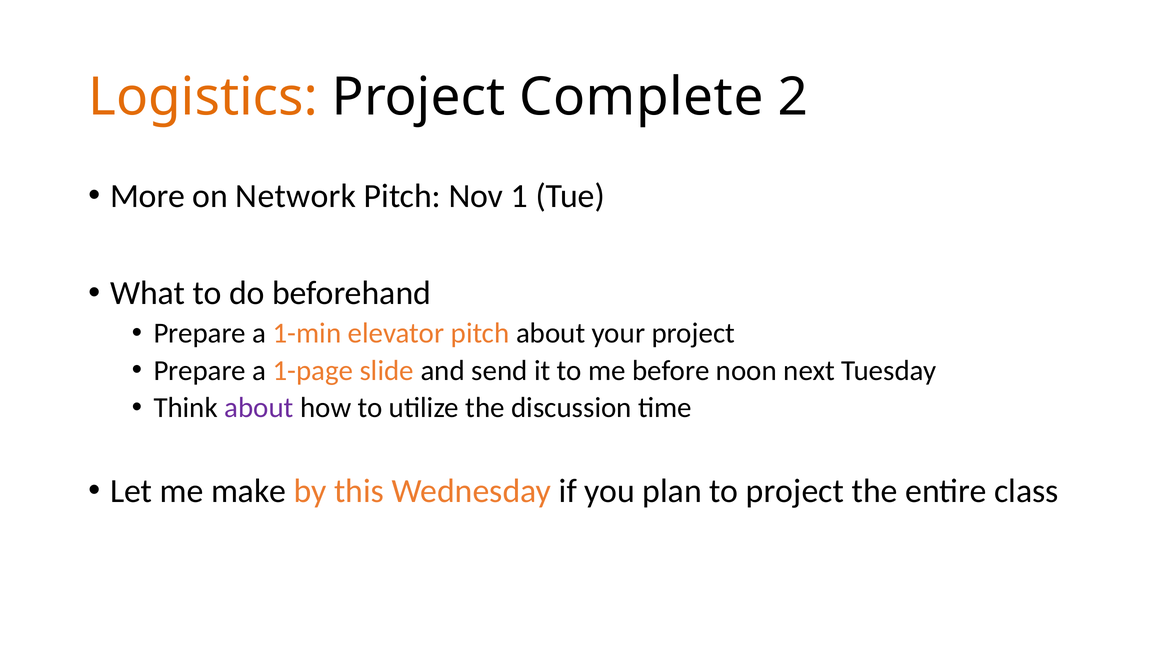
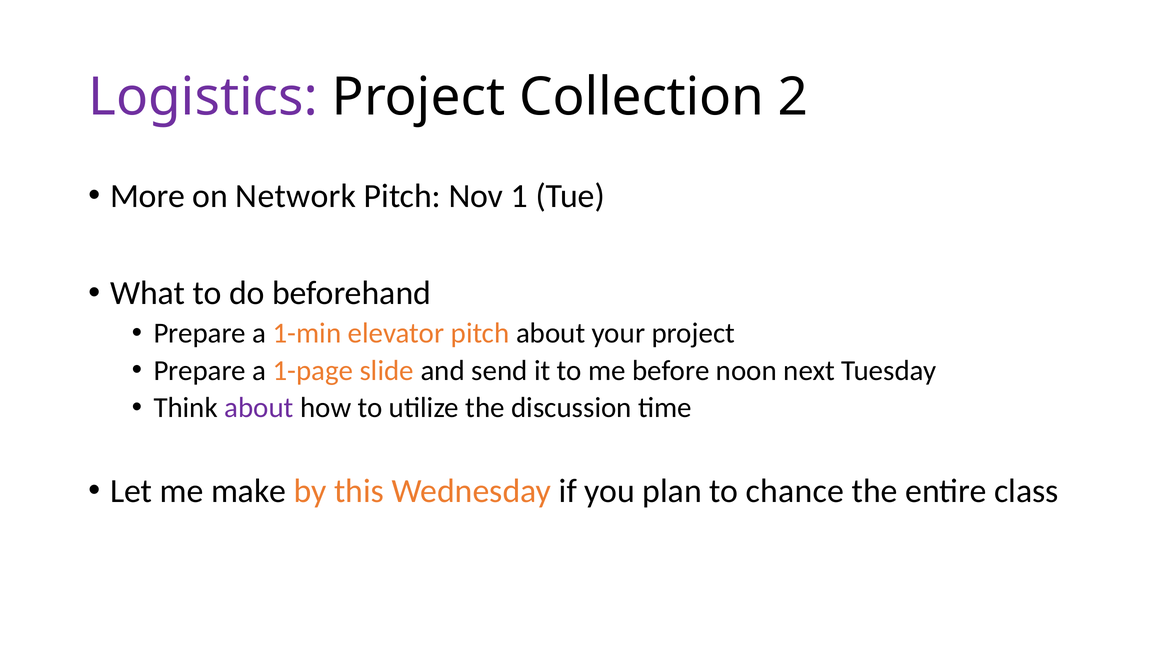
Logistics colour: orange -> purple
Complete: Complete -> Collection
to project: project -> chance
